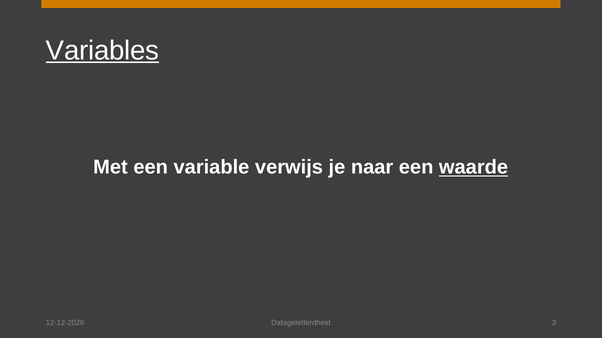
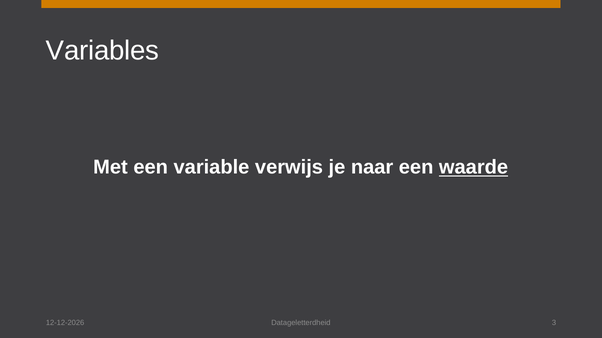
Variables underline: present -> none
